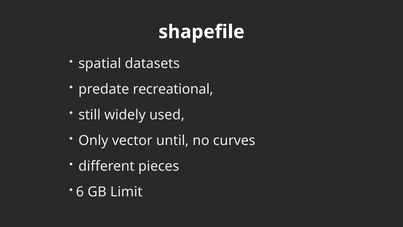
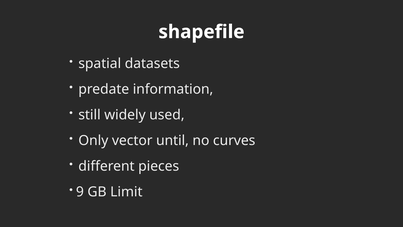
recreational: recreational -> information
6: 6 -> 9
